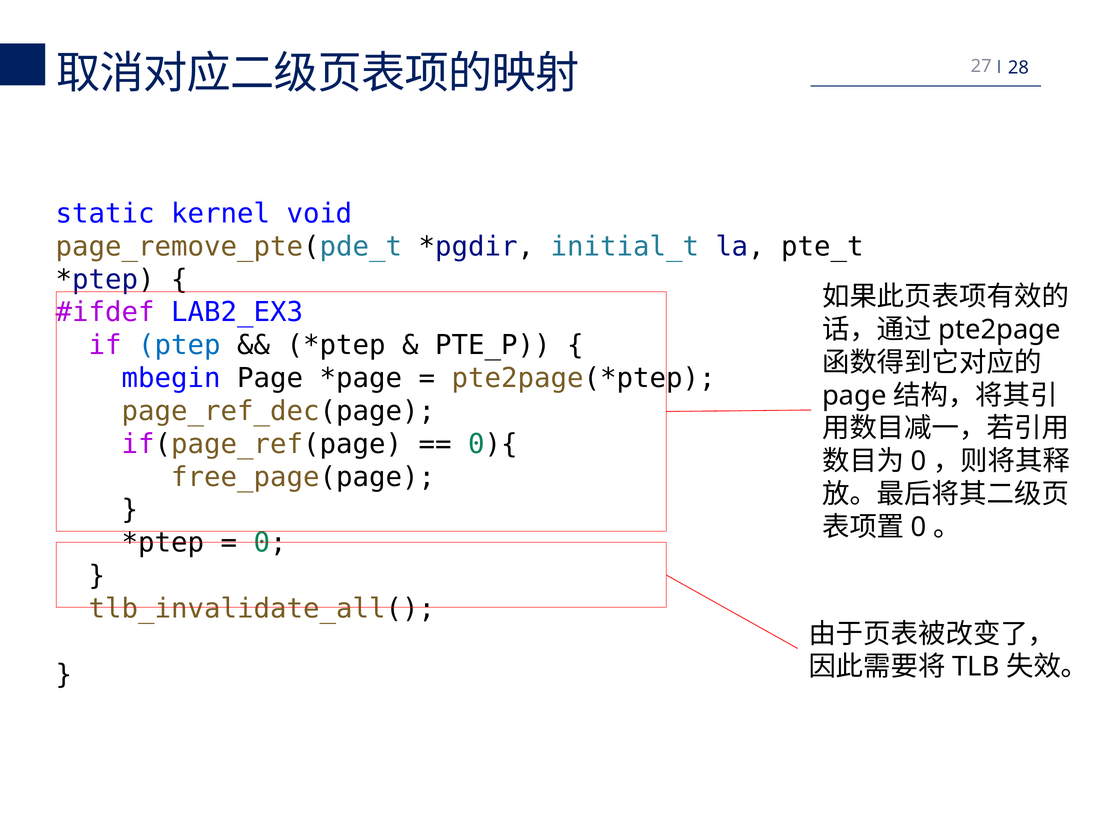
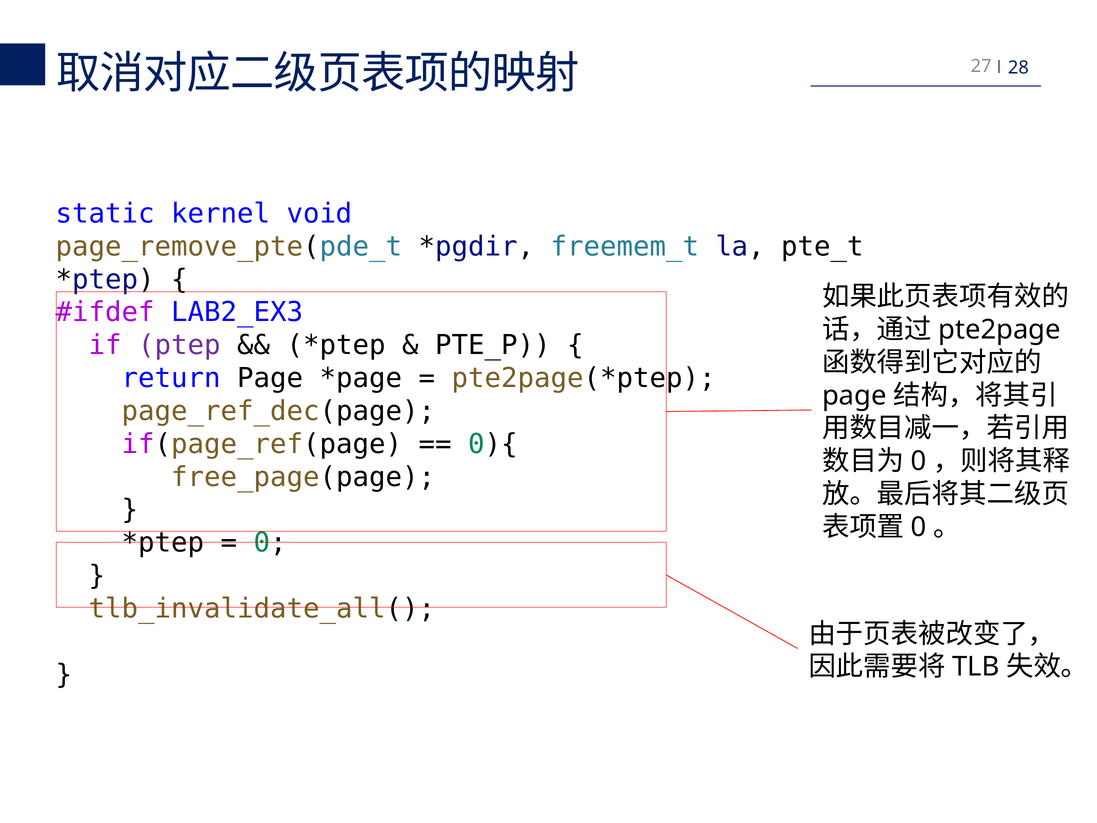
initial_t: initial_t -> freemem_t
ptep colour: blue -> purple
mbegin: mbegin -> return
